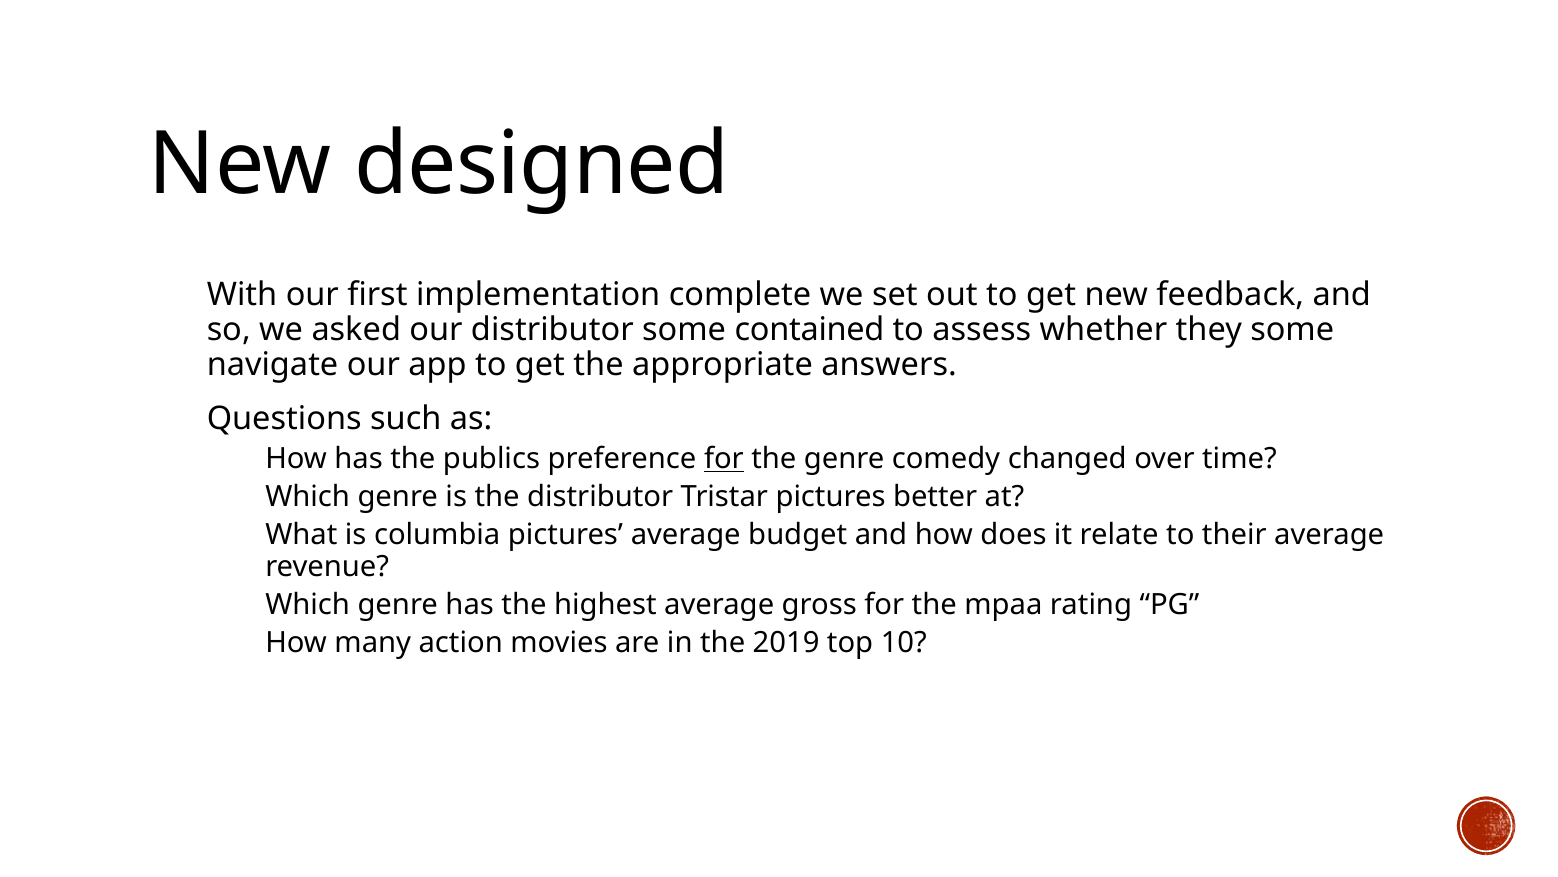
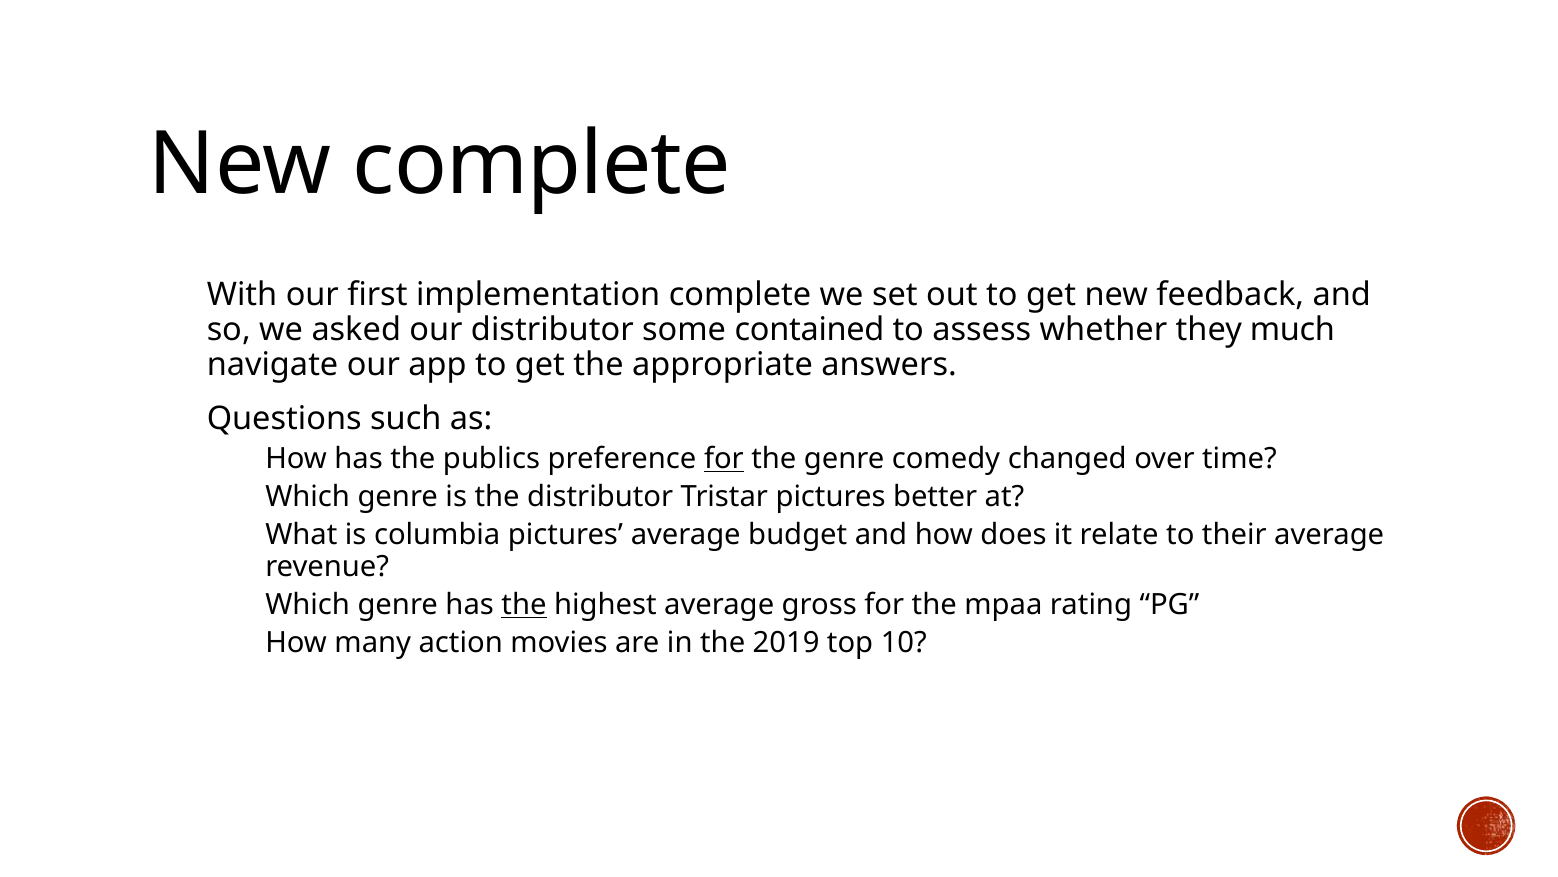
New designed: designed -> complete
they some: some -> much
the at (524, 604) underline: none -> present
